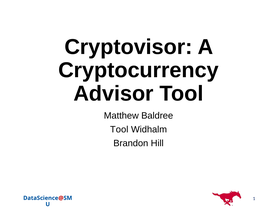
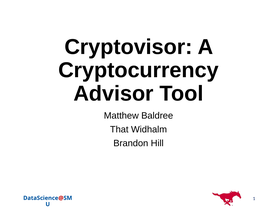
Tool at (119, 129): Tool -> That
